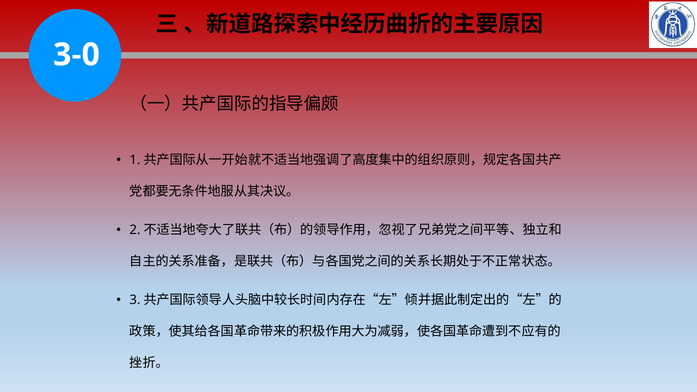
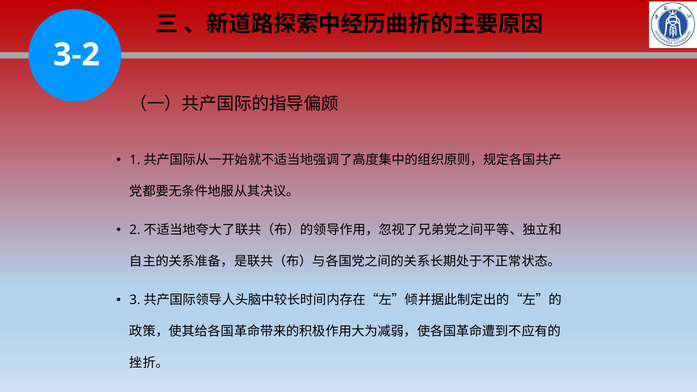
3-0: 3-0 -> 3-2
